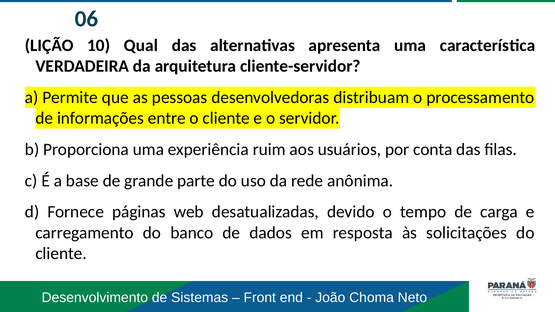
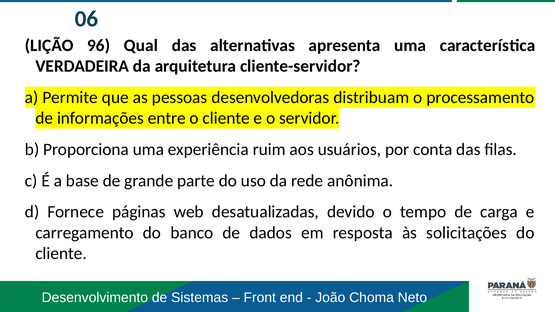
10: 10 -> 96
